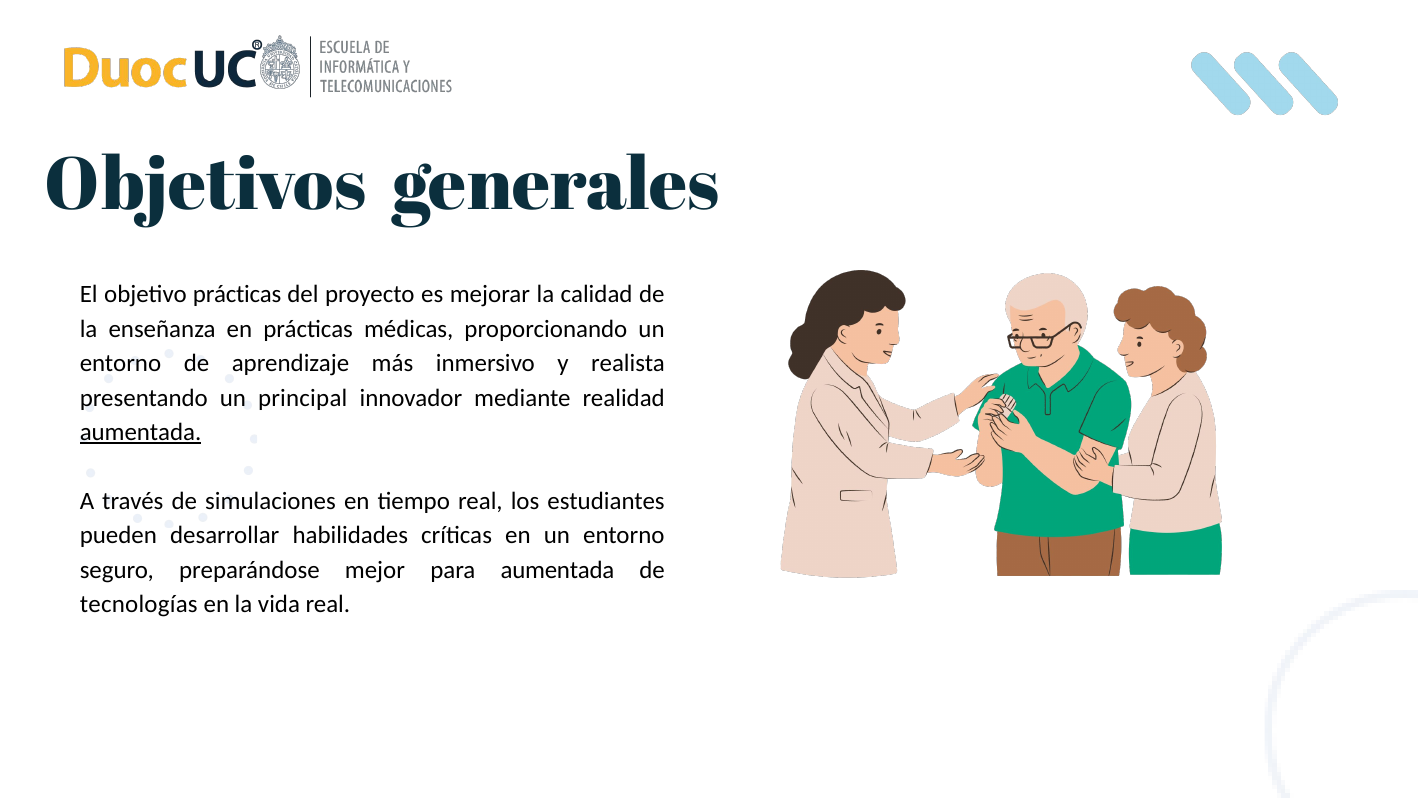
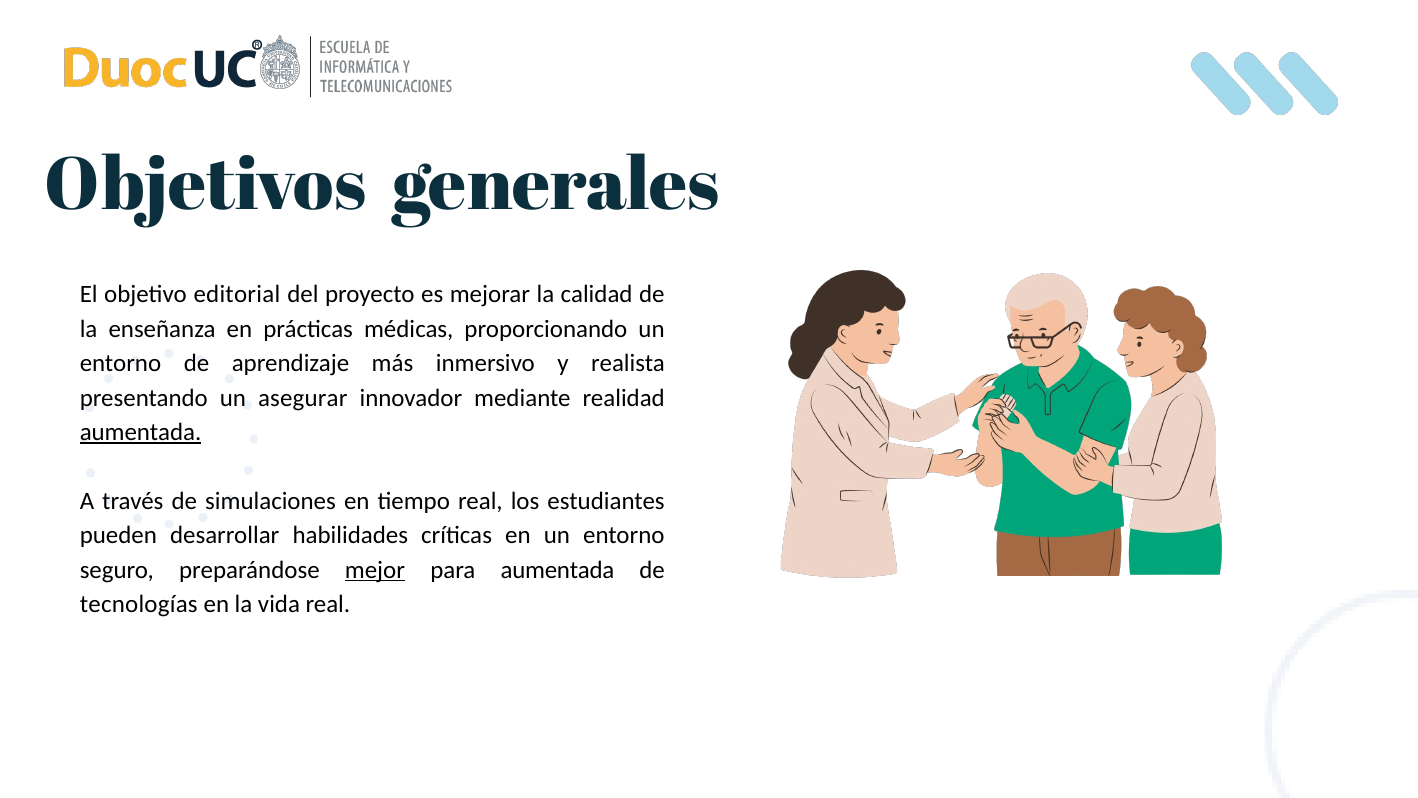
objetivo prácticas: prácticas -> editorial
principal: principal -> asegurar
mejor underline: none -> present
